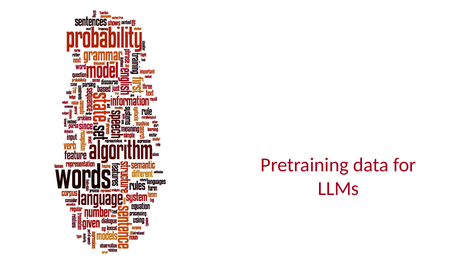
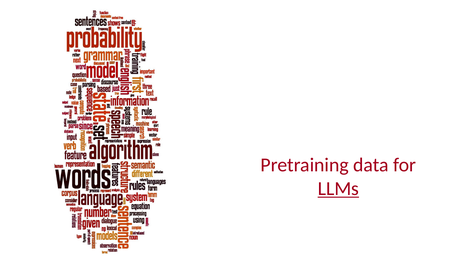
LLMs underline: none -> present
